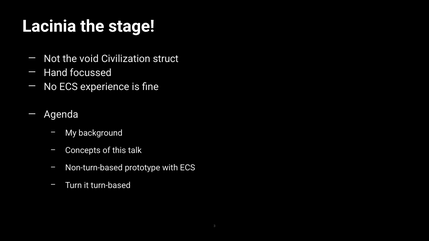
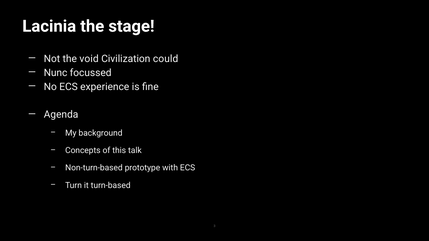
struct: struct -> could
Hand: Hand -> Nunc
